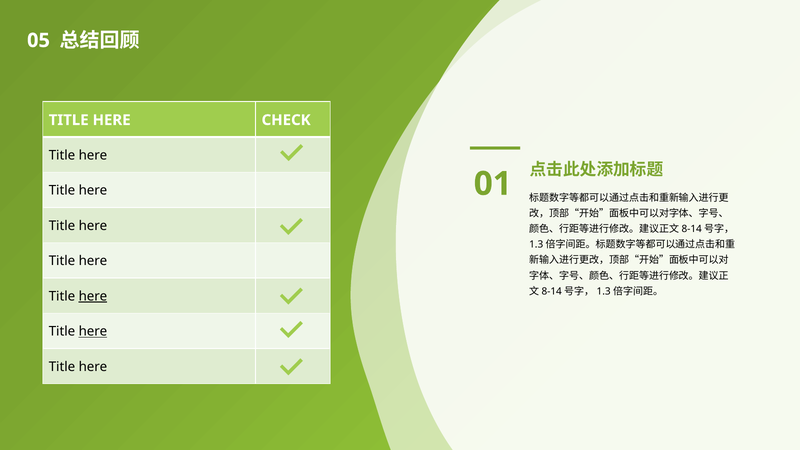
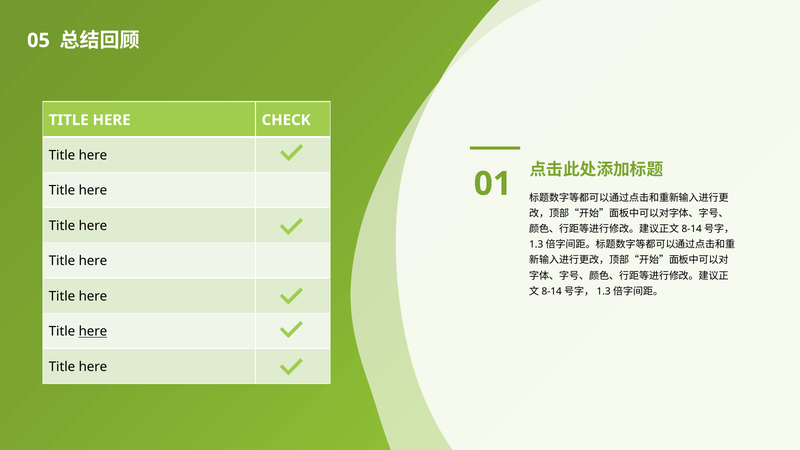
here at (93, 296) underline: present -> none
